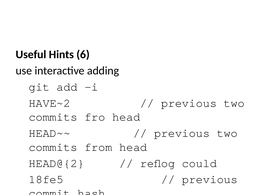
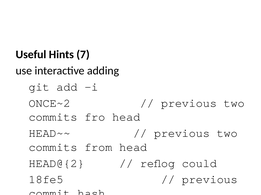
6: 6 -> 7
HAVE~2: HAVE~2 -> ONCE~2
